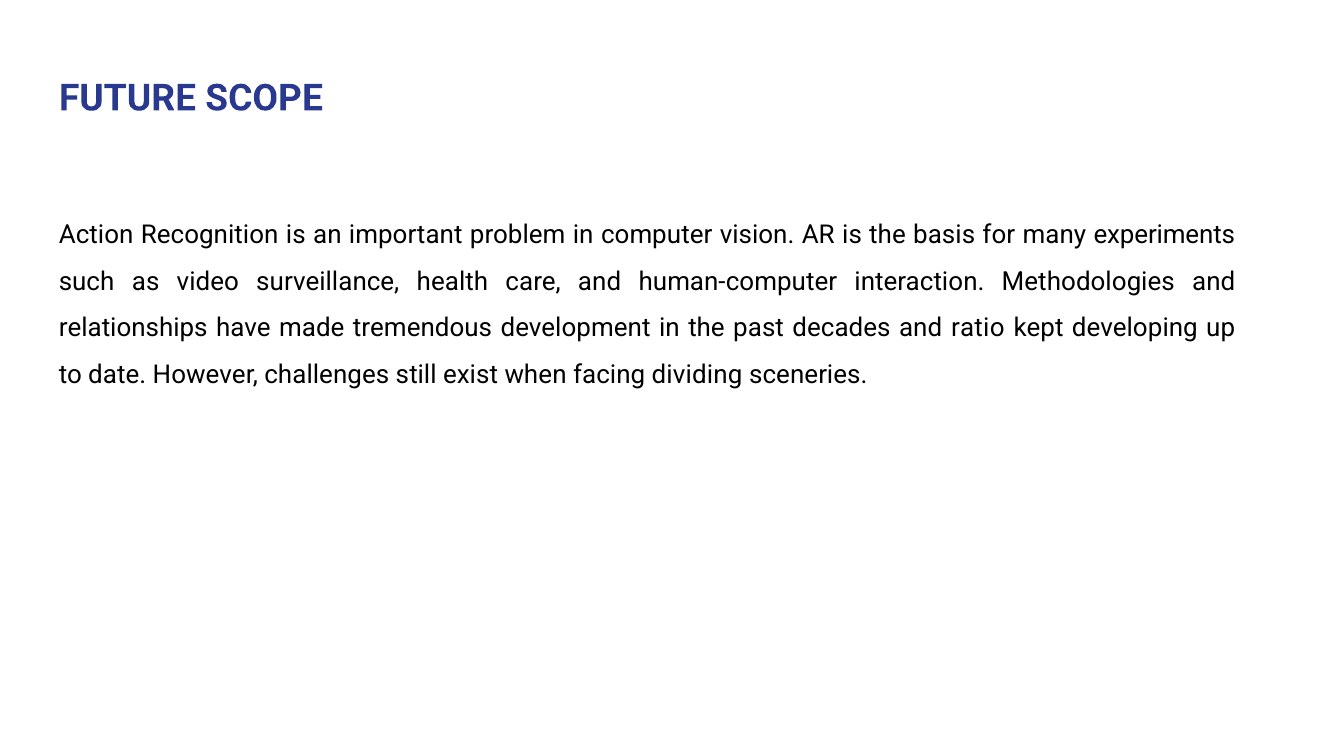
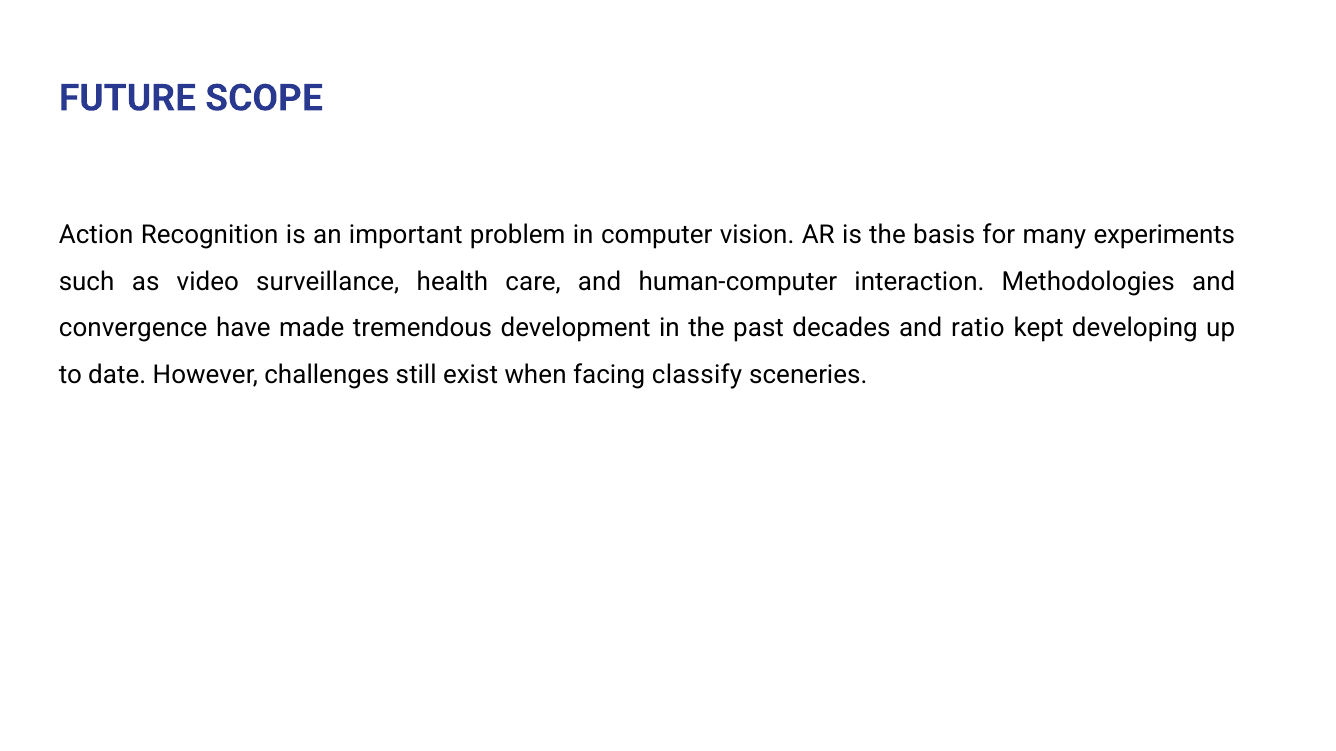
relationships: relationships -> convergence
dividing: dividing -> classify
